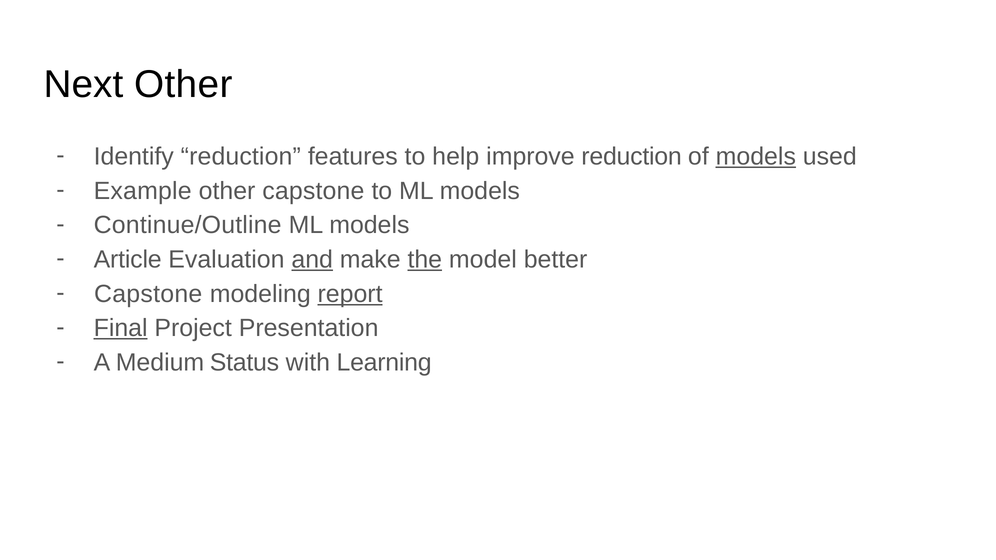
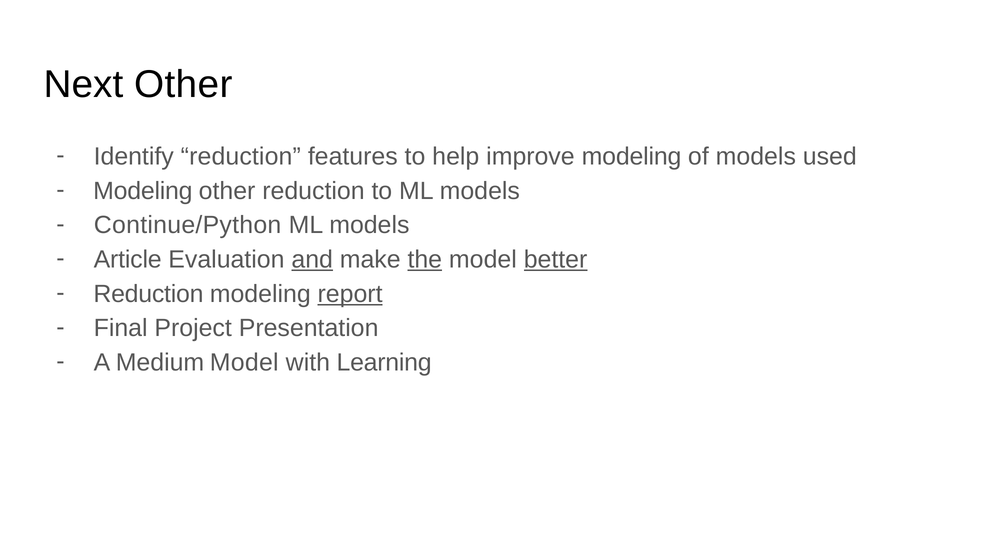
improve reduction: reduction -> modeling
models at (756, 157) underline: present -> none
Example at (143, 191): Example -> Modeling
other capstone: capstone -> reduction
Continue/Outline: Continue/Outline -> Continue/Python
better underline: none -> present
Capstone at (148, 294): Capstone -> Reduction
Final underline: present -> none
Medium Status: Status -> Model
